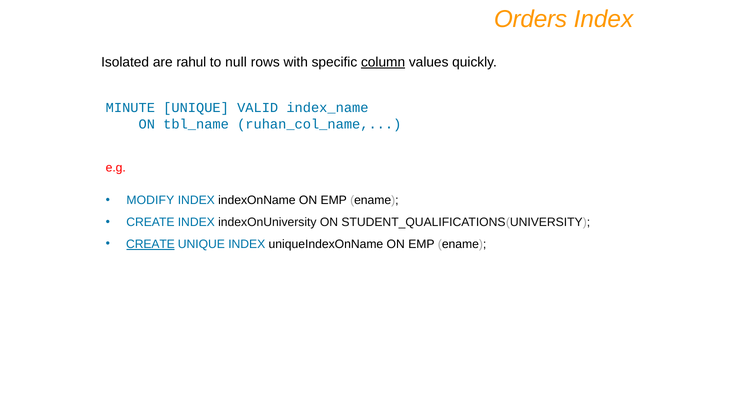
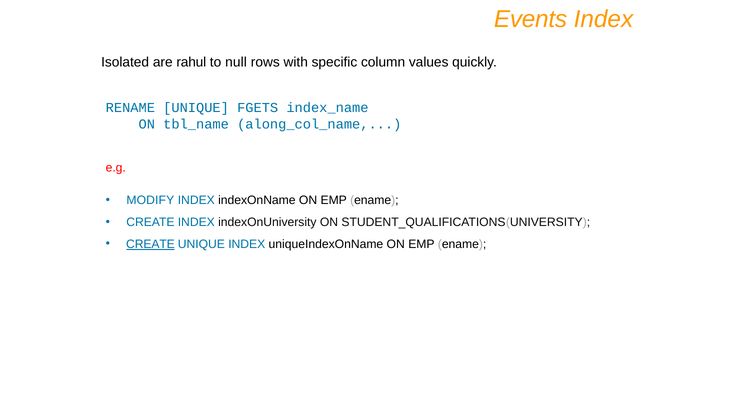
Orders: Orders -> Events
column underline: present -> none
MINUTE: MINUTE -> RENAME
VALID: VALID -> FGETS
ruhan_col_name: ruhan_col_name -> along_col_name
